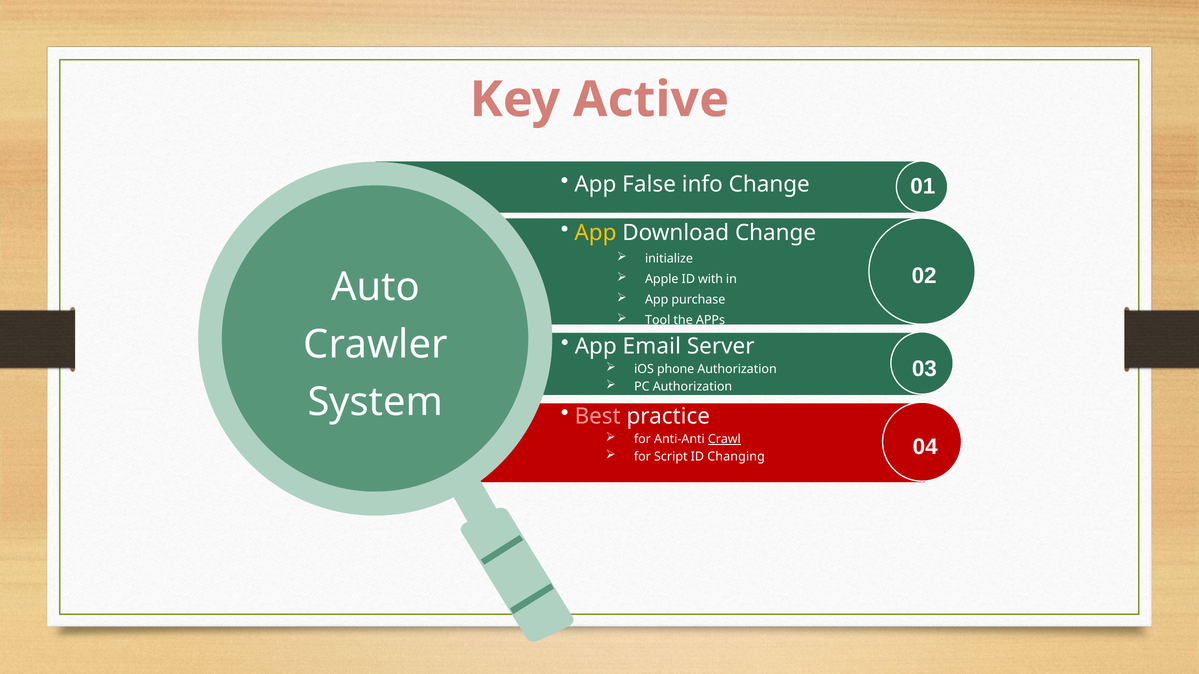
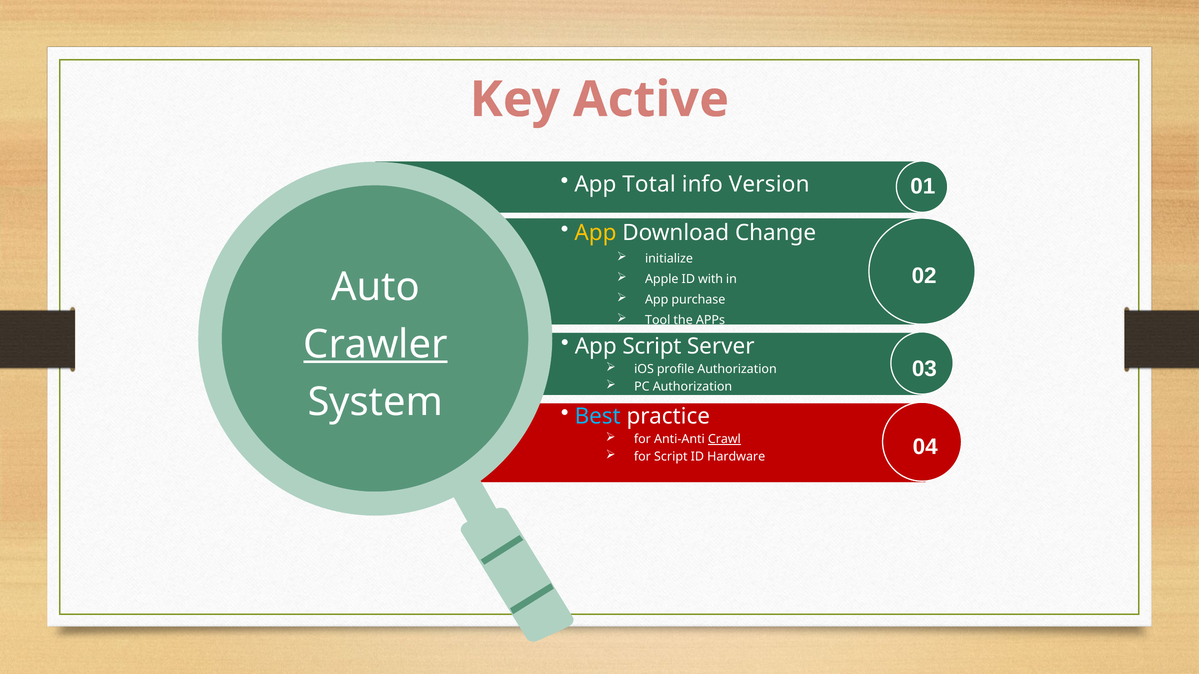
False: False -> Total
info Change: Change -> Version
Crawler underline: none -> present
App Email: Email -> Script
phone: phone -> profile
Best colour: pink -> light blue
Changing: Changing -> Hardware
